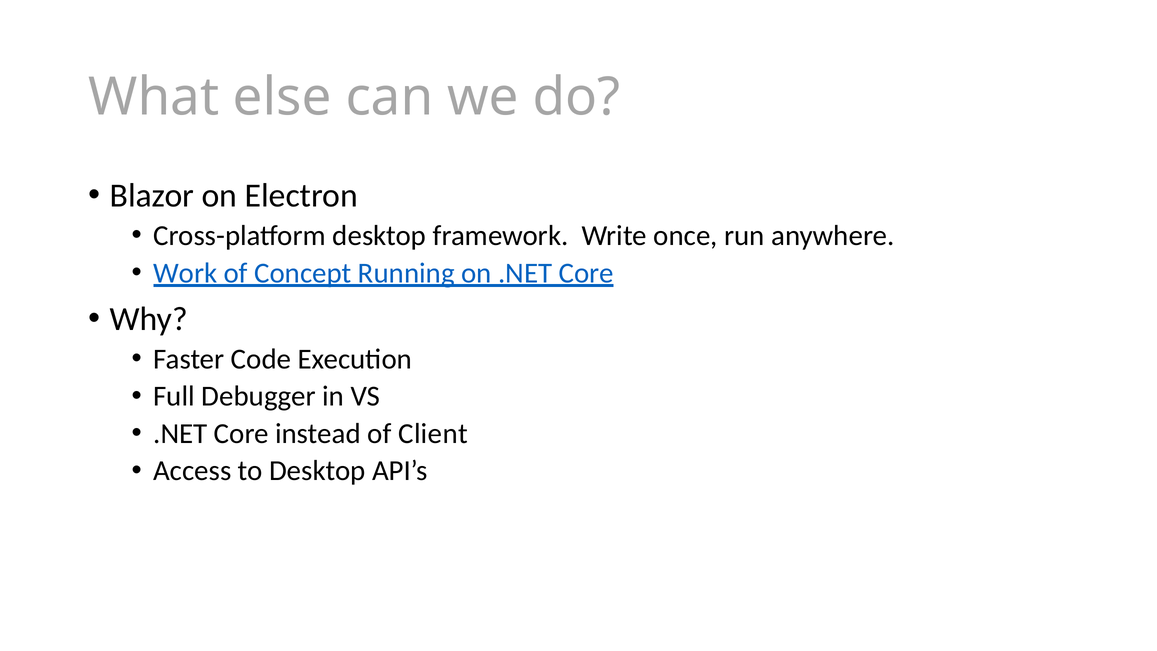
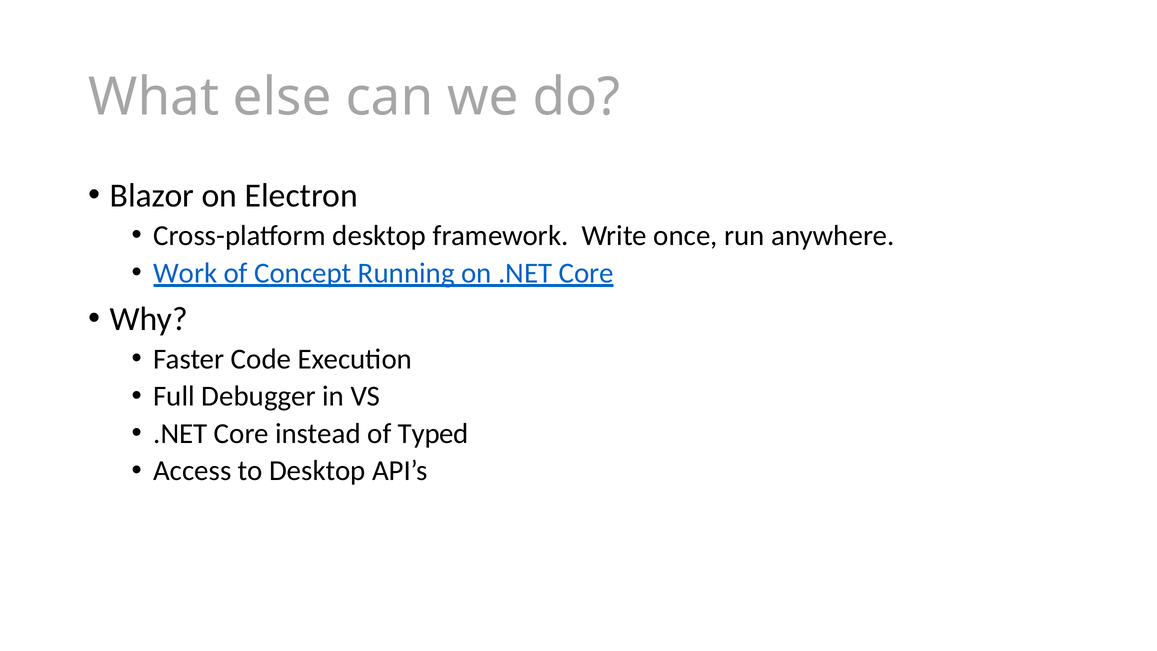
Client: Client -> Typed
